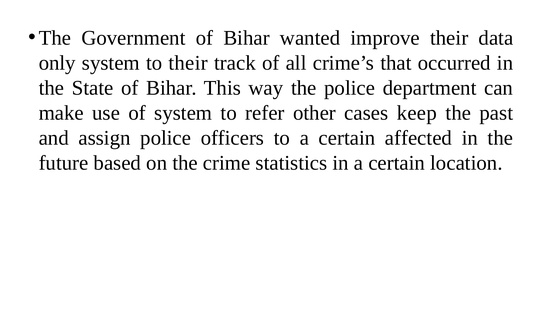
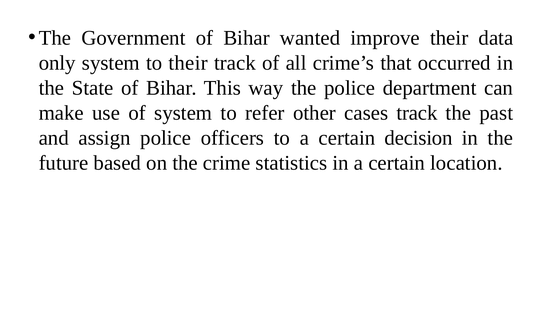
cases keep: keep -> track
affected: affected -> decision
